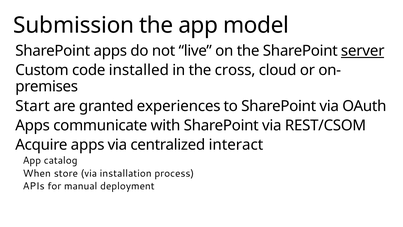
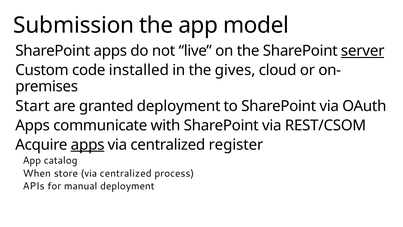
cross: cross -> gives
granted experiences: experiences -> deployment
apps at (88, 145) underline: none -> present
interact: interact -> register
store via installation: installation -> centralized
